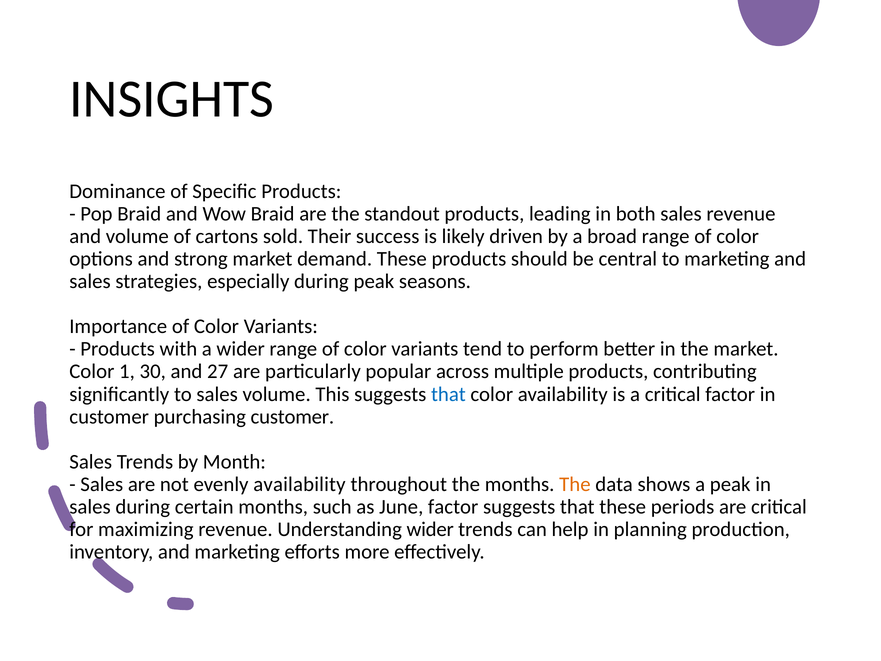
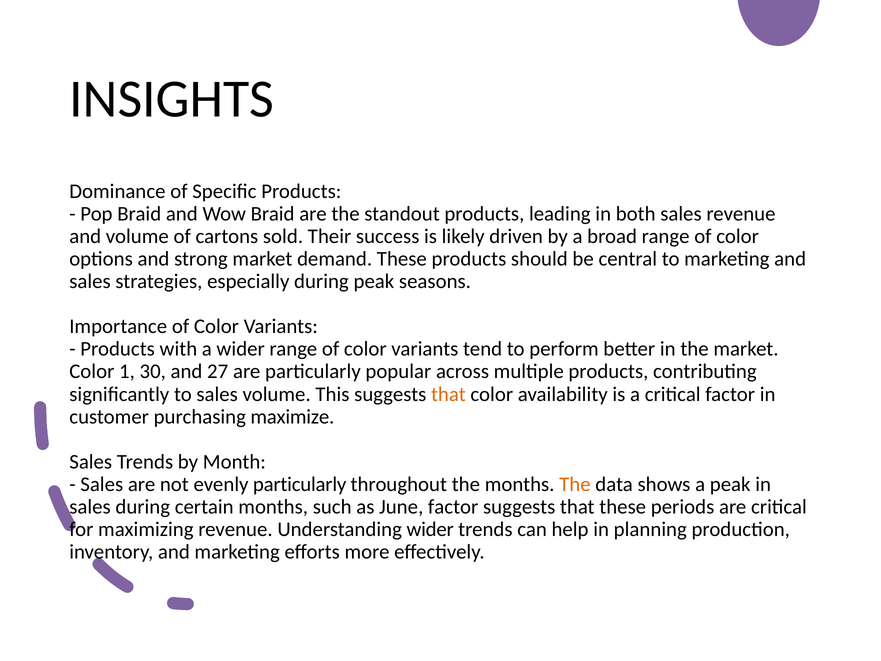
that at (448, 394) colour: blue -> orange
purchasing customer: customer -> maximize
evenly availability: availability -> particularly
